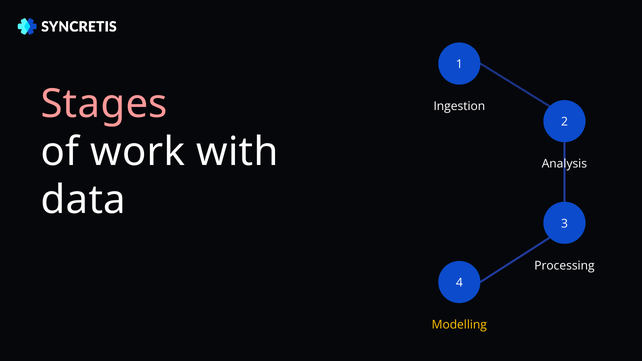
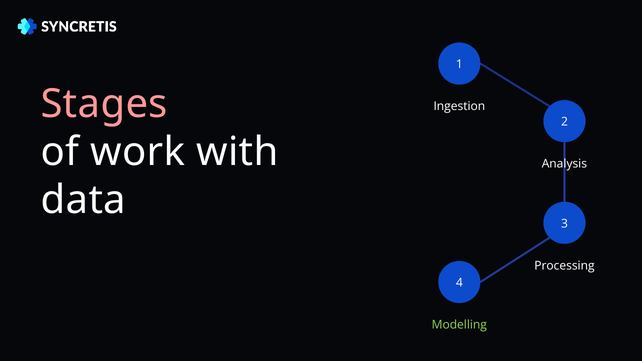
Modelling colour: yellow -> light green
